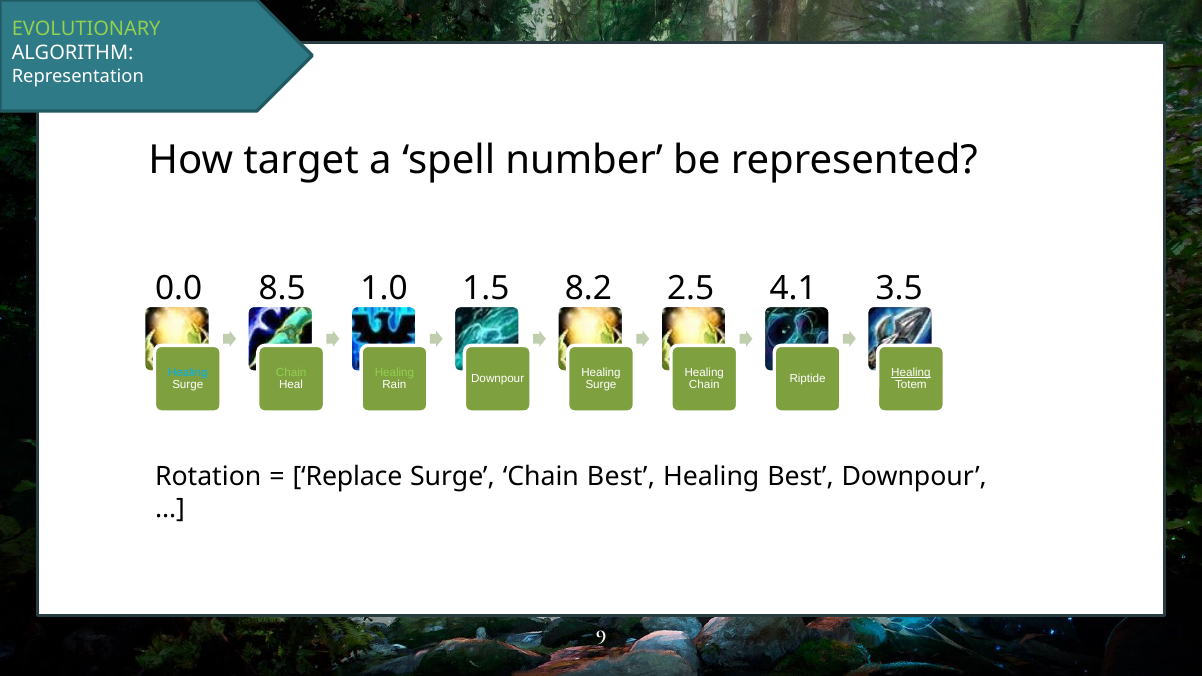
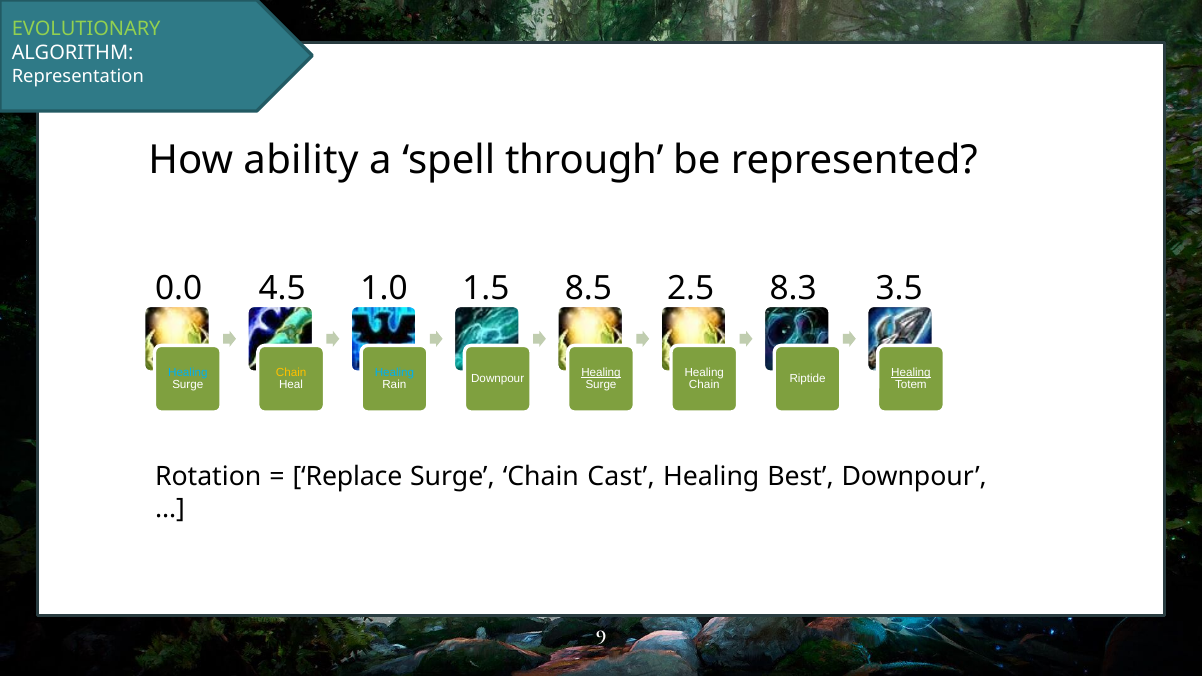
target: target -> ability
number: number -> through
8.5: 8.5 -> 4.5
8.2: 8.2 -> 8.5
4.1: 4.1 -> 8.3
Chain at (291, 372) colour: light green -> yellow
Healing at (394, 372) colour: light green -> light blue
Healing at (601, 372) underline: none -> present
Chain Best: Best -> Cast
